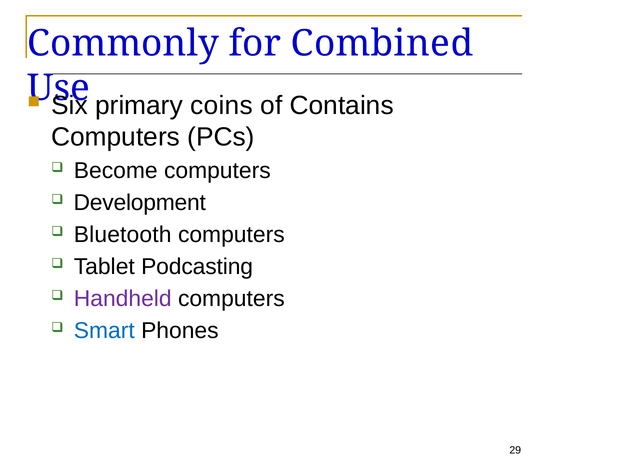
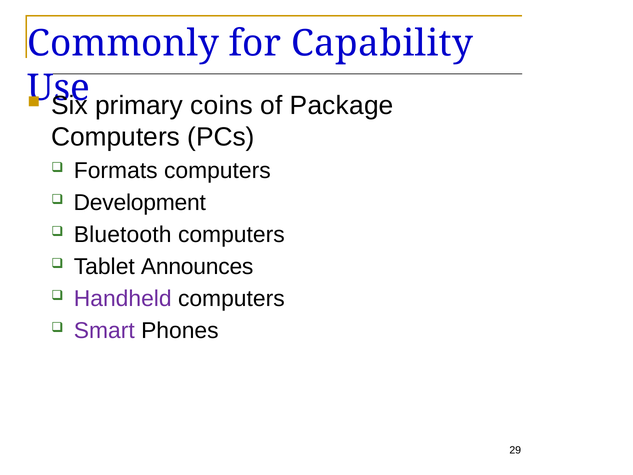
Combined: Combined -> Capability
Contains: Contains -> Package
Become: Become -> Formats
Podcasting: Podcasting -> Announces
Smart colour: blue -> purple
